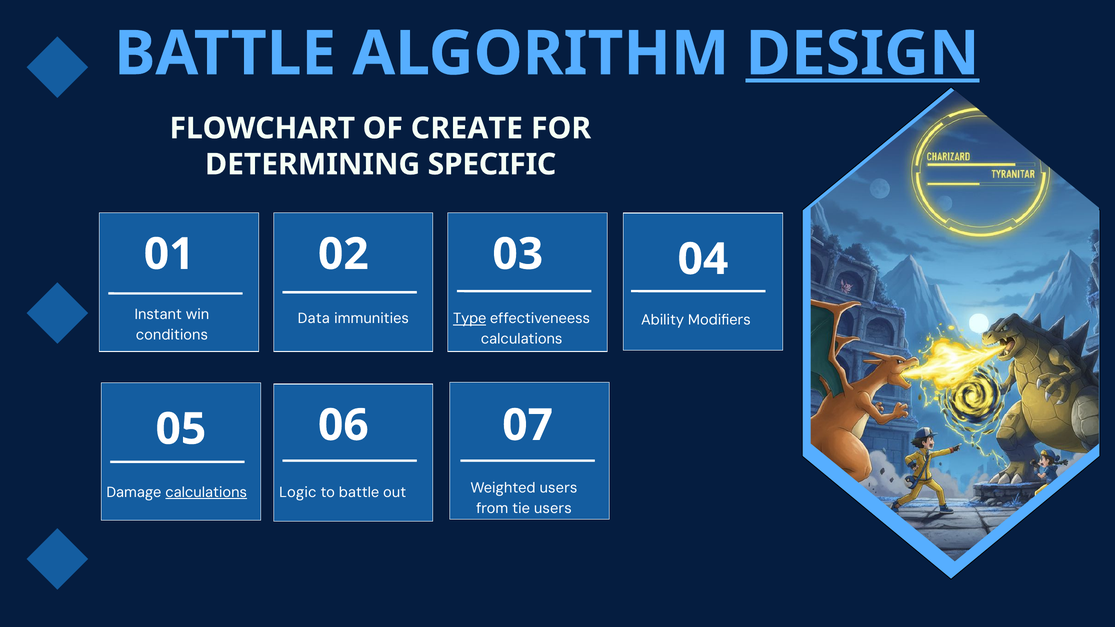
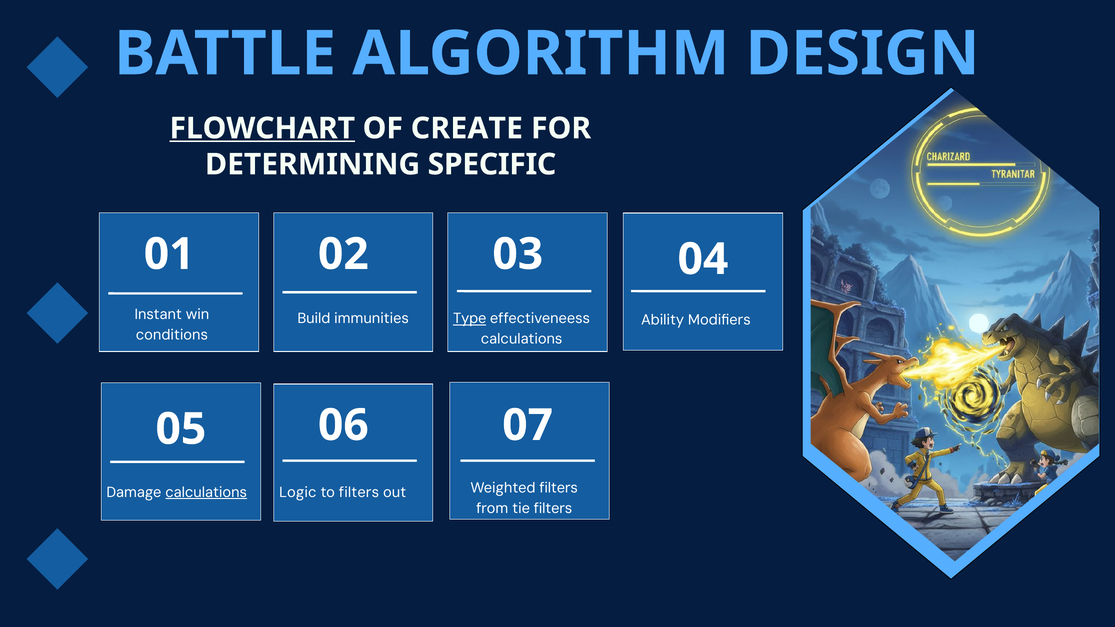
DESIGN underline: present -> none
FLOWCHART underline: none -> present
Data: Data -> Build
Weighted users: users -> filters
to battle: battle -> filters
tie users: users -> filters
